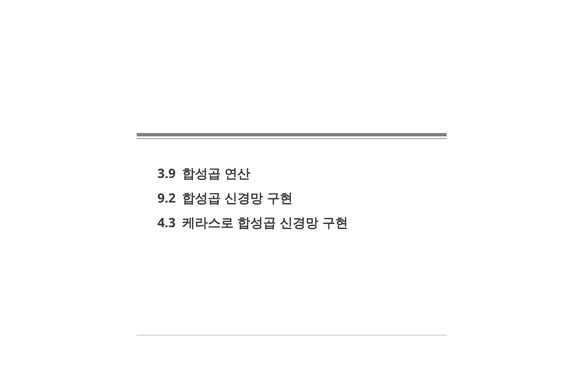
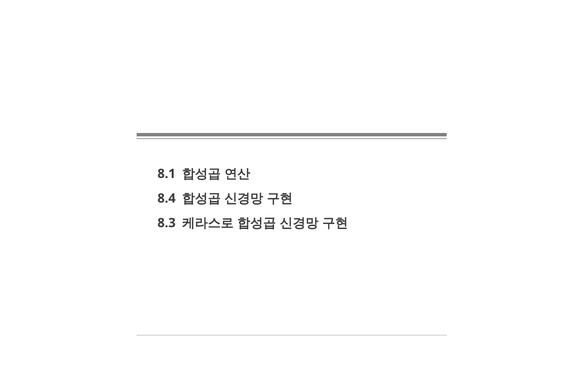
3.9: 3.9 -> 8.1
9.2: 9.2 -> 8.4
4.3: 4.3 -> 8.3
